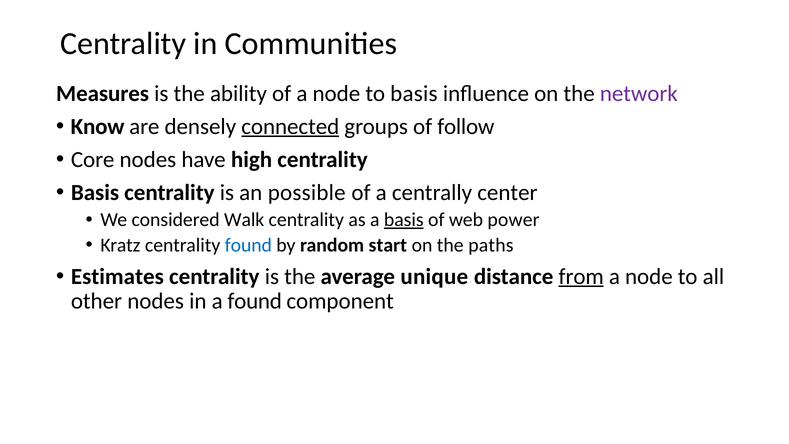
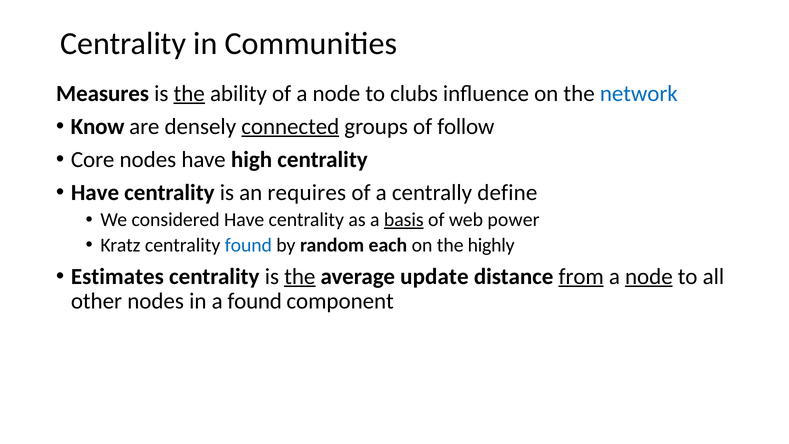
the at (189, 93) underline: none -> present
to basis: basis -> clubs
network colour: purple -> blue
Basis at (95, 193): Basis -> Have
possible: possible -> requires
center: center -> define
considered Walk: Walk -> Have
start: start -> each
paths: paths -> highly
the at (300, 276) underline: none -> present
unique: unique -> update
node at (649, 276) underline: none -> present
